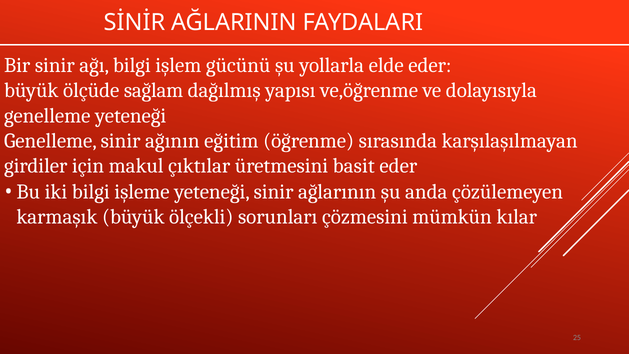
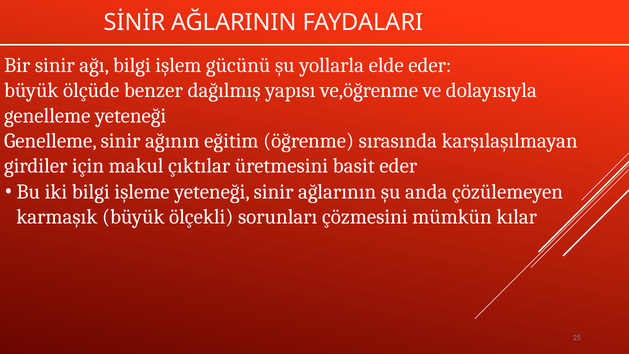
sağlam: sağlam -> benzer
